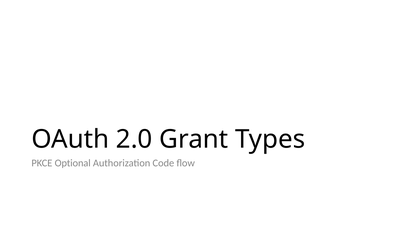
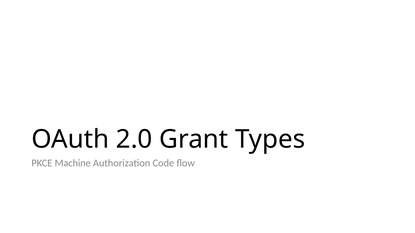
Optional: Optional -> Machine
